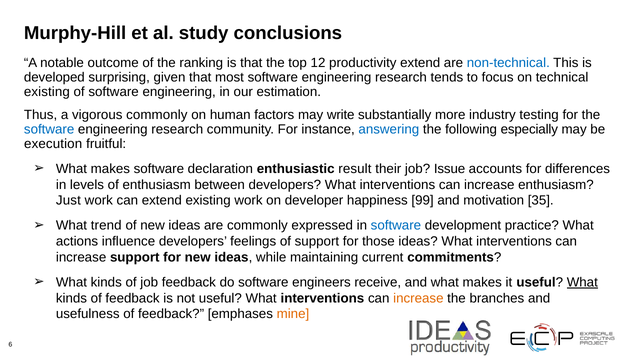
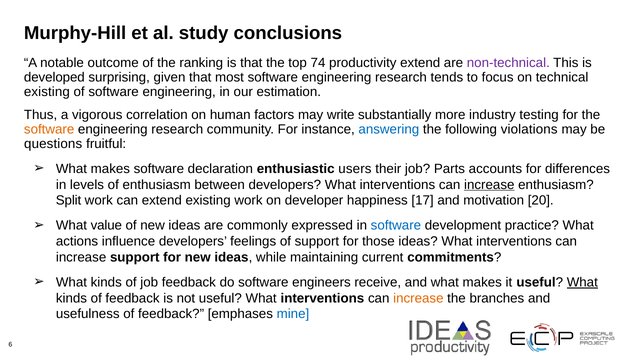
12: 12 -> 74
non-technical colour: blue -> purple
vigorous commonly: commonly -> correlation
software at (49, 129) colour: blue -> orange
especially: especially -> violations
execution: execution -> questions
result: result -> users
Issue: Issue -> Parts
increase at (489, 185) underline: none -> present
Just: Just -> Split
99: 99 -> 17
35: 35 -> 20
trend: trend -> value
mine colour: orange -> blue
